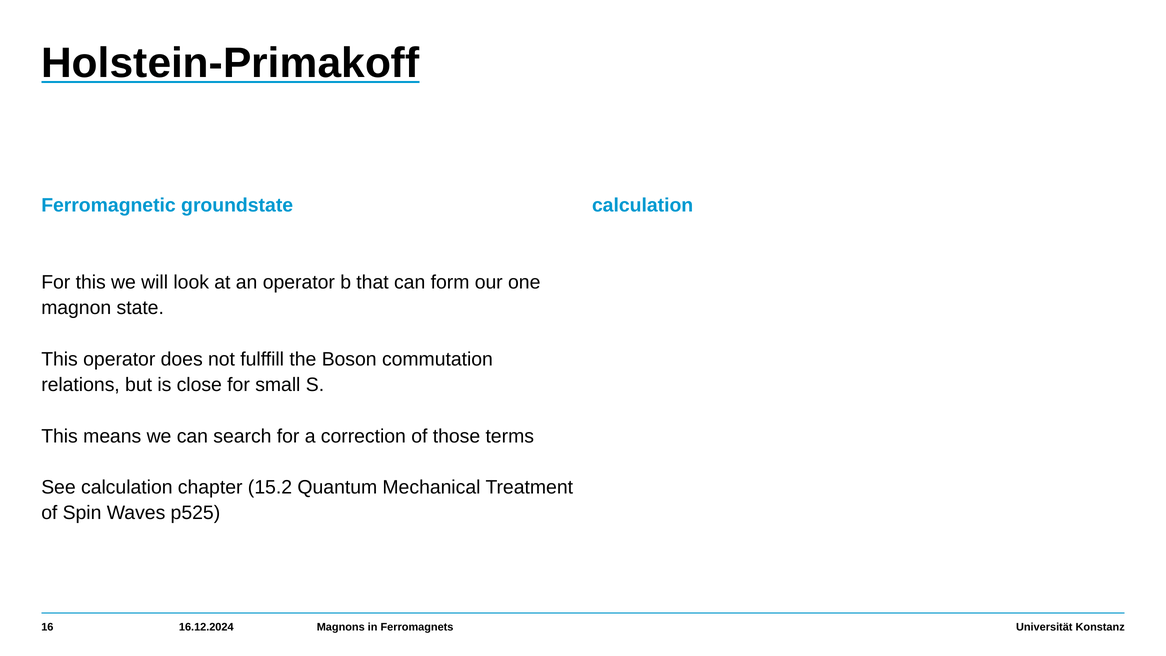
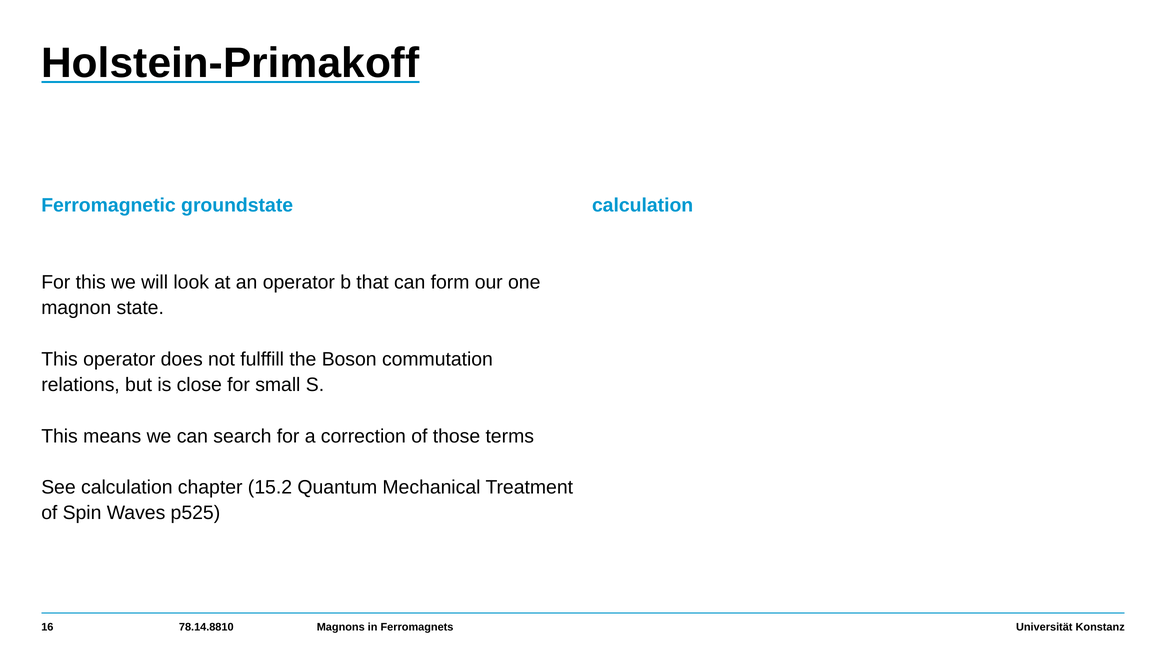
16.12.2024: 16.12.2024 -> 78.14.8810
